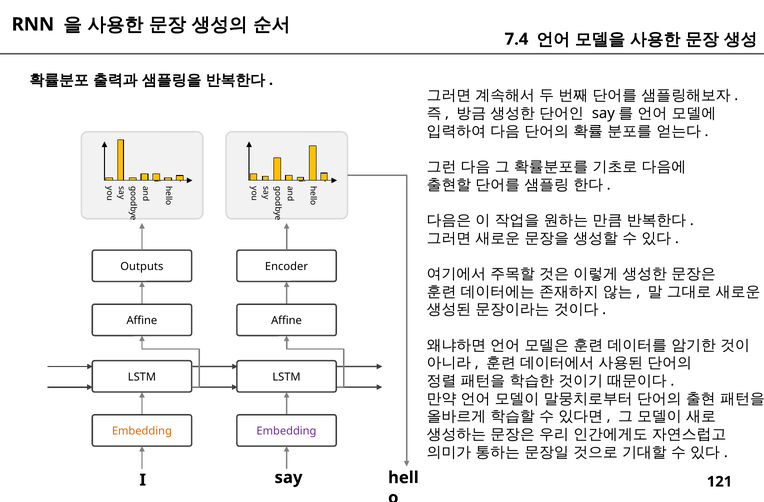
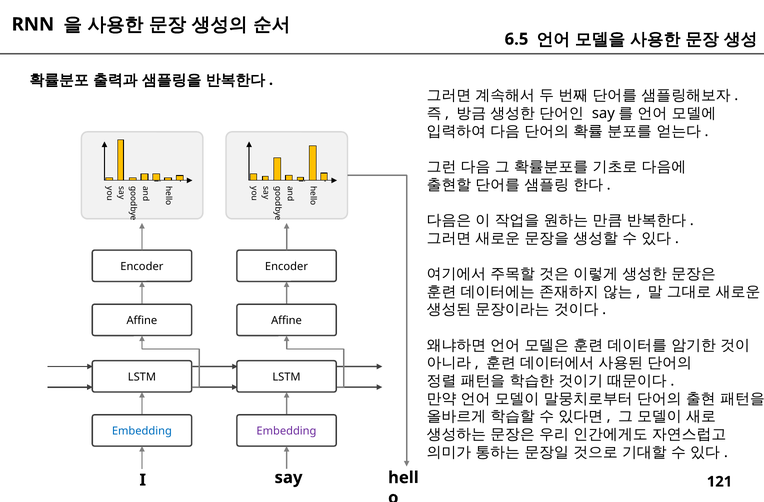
7.4: 7.4 -> 6.5
Outputs at (142, 266): Outputs -> Encoder
Embedding at (142, 431) colour: orange -> blue
